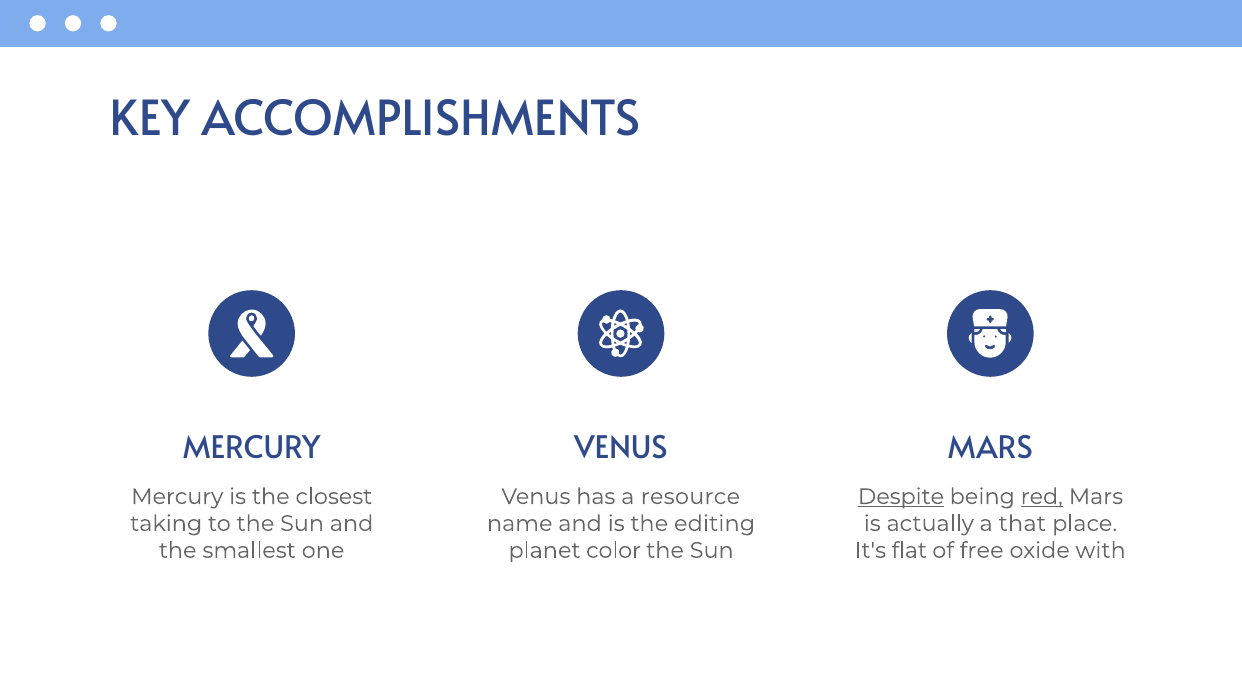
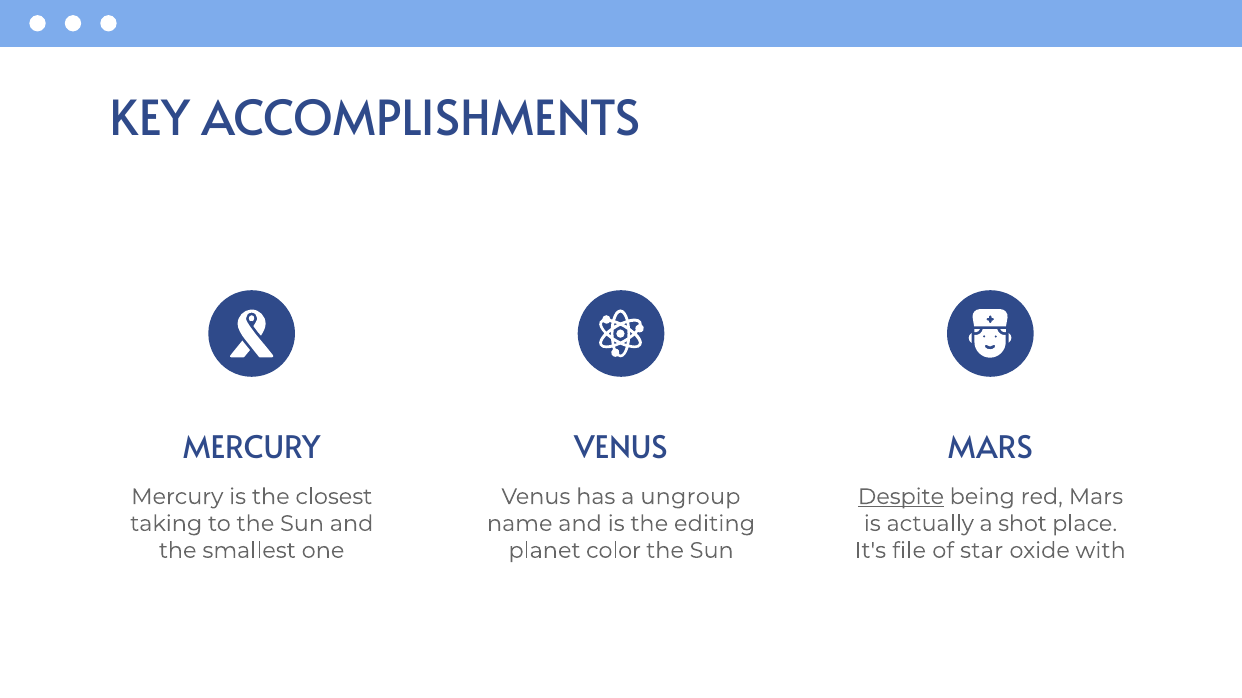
resource: resource -> ungroup
red underline: present -> none
that: that -> shot
flat: flat -> file
free: free -> star
